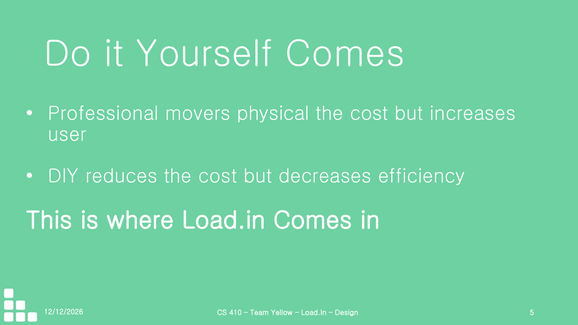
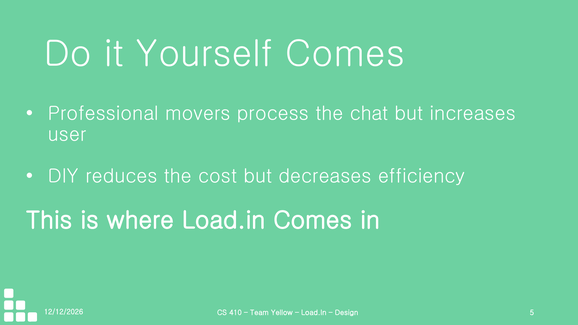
physical: physical -> process
cost at (369, 114): cost -> chat
